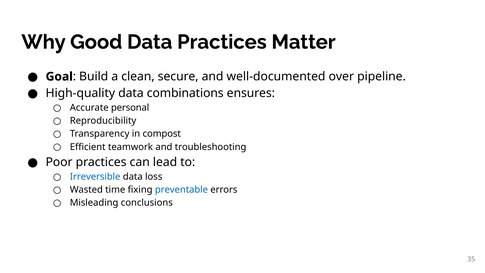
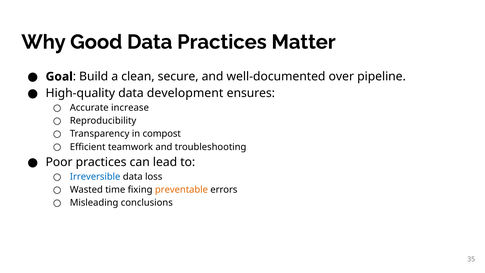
combinations: combinations -> development
personal: personal -> increase
preventable colour: blue -> orange
